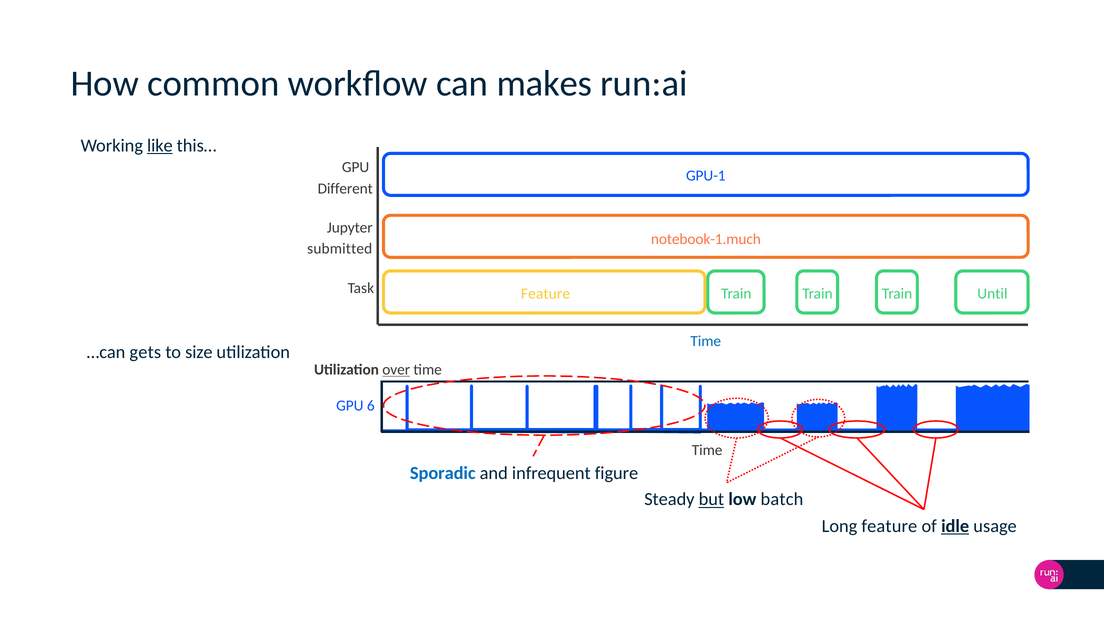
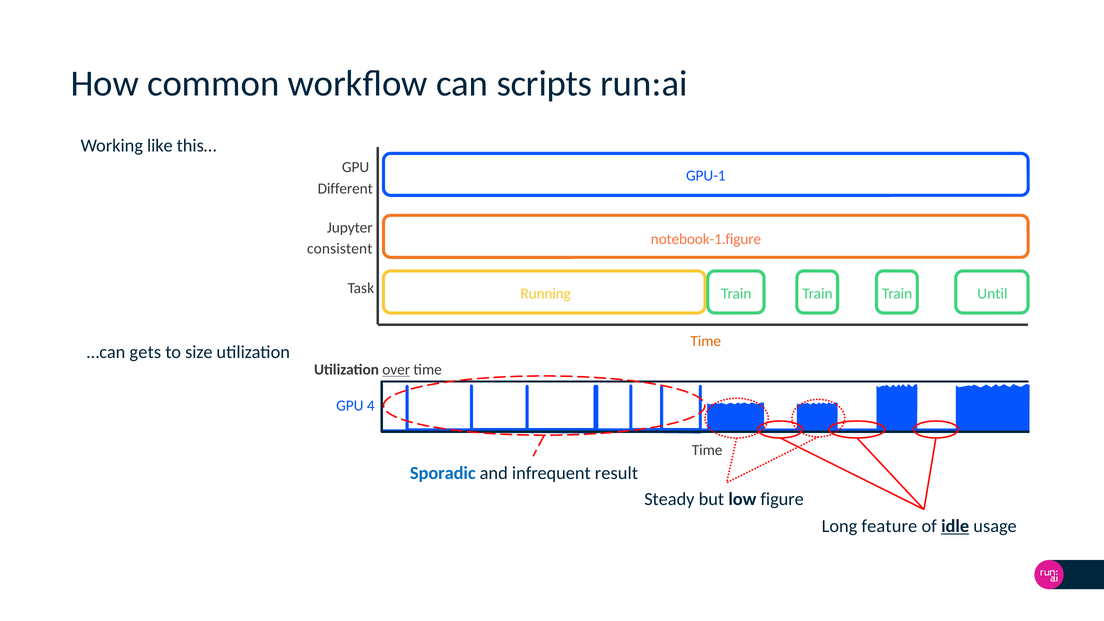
makes: makes -> scripts
like underline: present -> none
notebook-1.much: notebook-1.much -> notebook-1.figure
submitted: submitted -> consistent
Task Feature: Feature -> Running
Time at (706, 341) colour: blue -> orange
6: 6 -> 4
figure: figure -> result
but underline: present -> none
batch: batch -> figure
